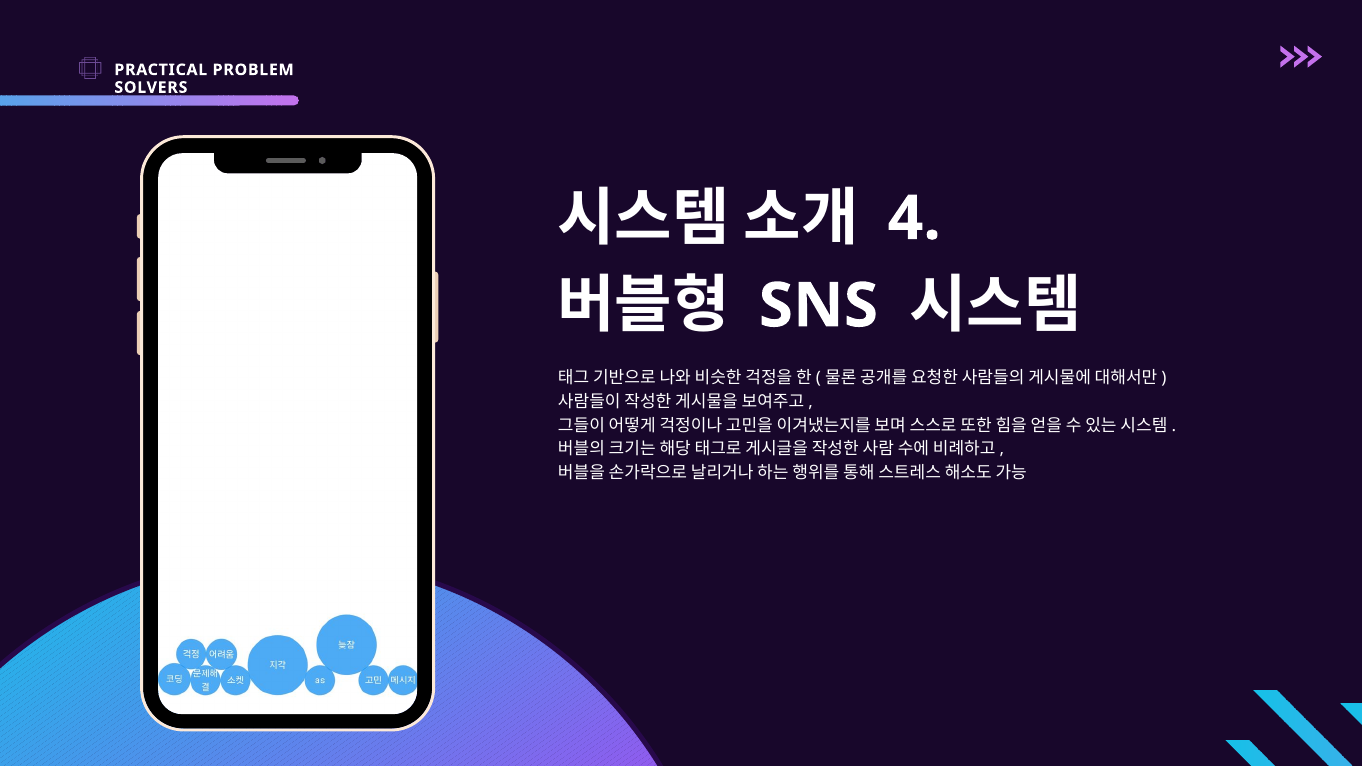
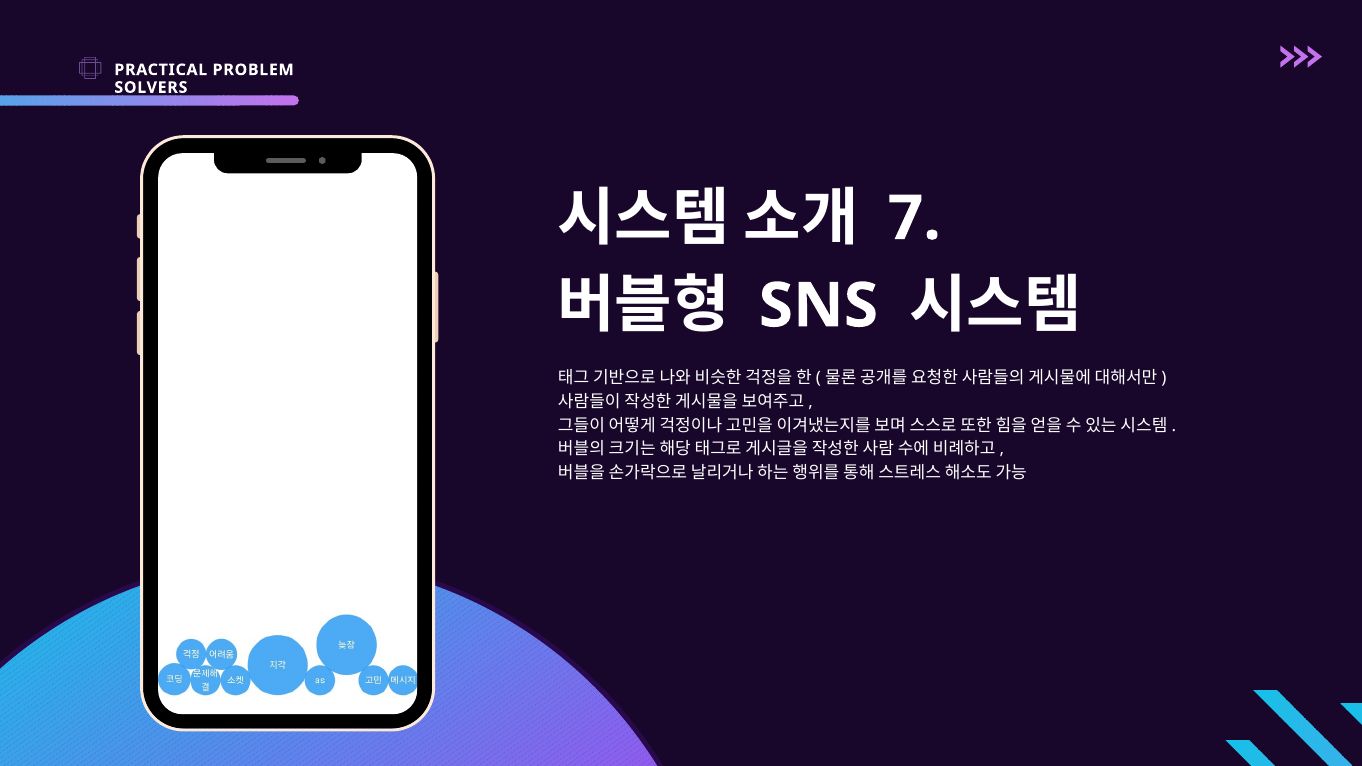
4: 4 -> 7
